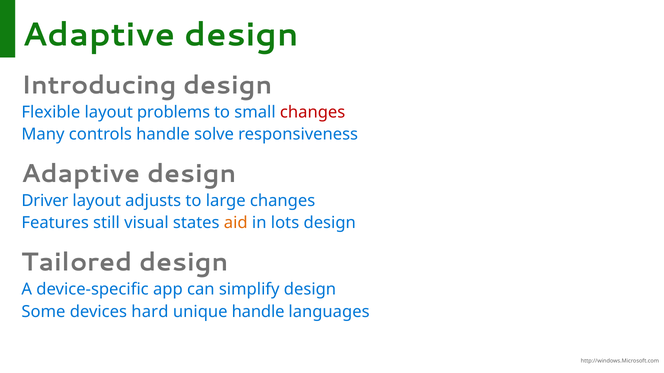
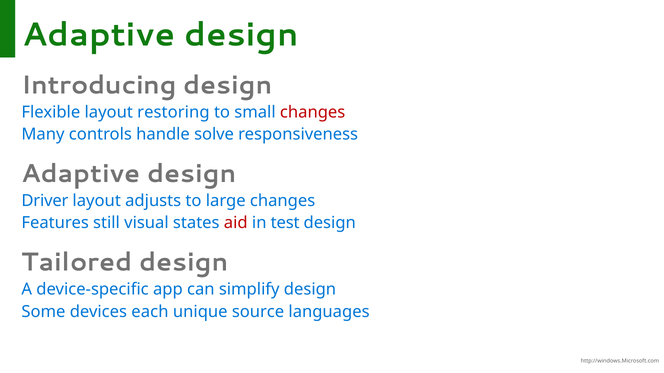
problems: problems -> restoring
aid colour: orange -> red
lots: lots -> test
hard: hard -> each
unique handle: handle -> source
